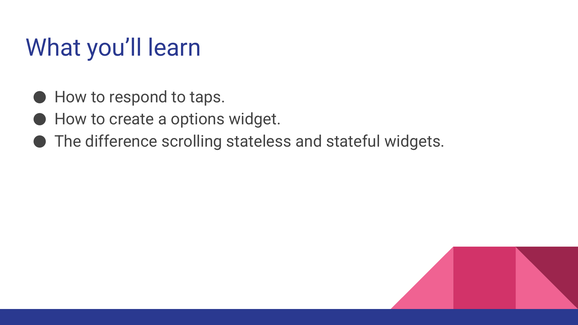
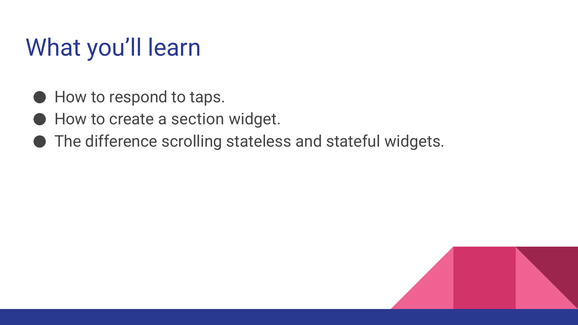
options: options -> section
